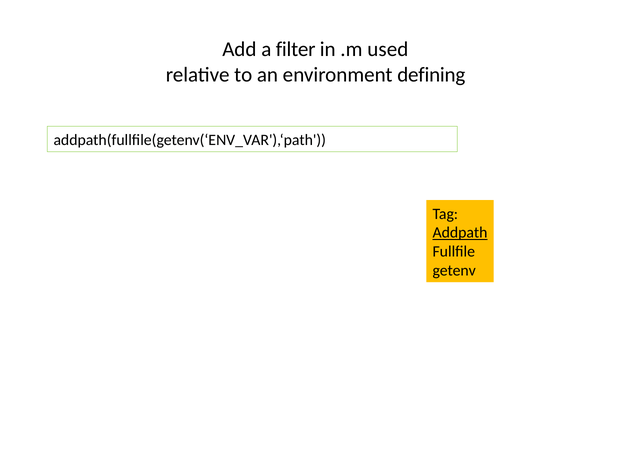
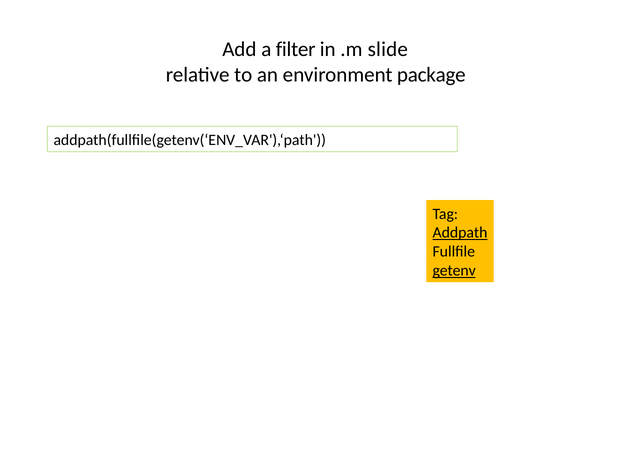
used: used -> slide
defining: defining -> package
getenv underline: none -> present
